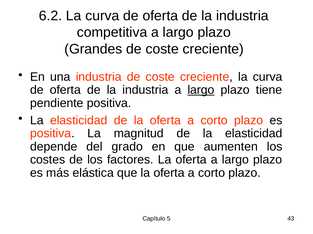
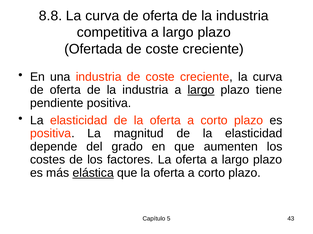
6.2: 6.2 -> 8.8
Grandes: Grandes -> Ofertada
elástica underline: none -> present
